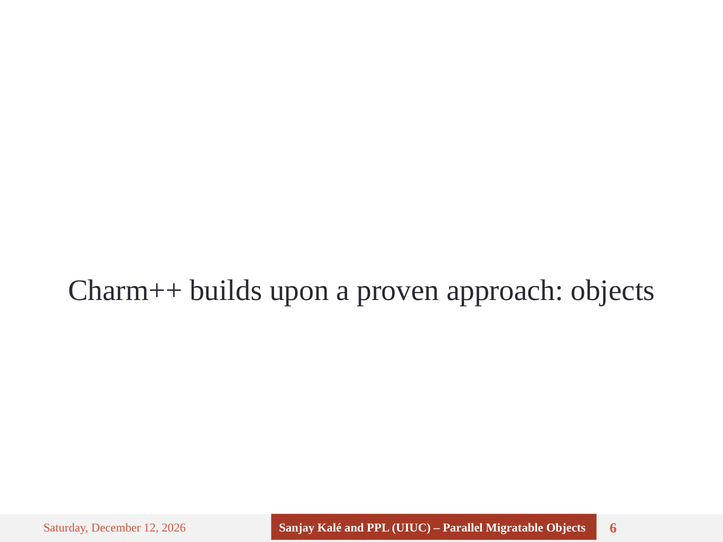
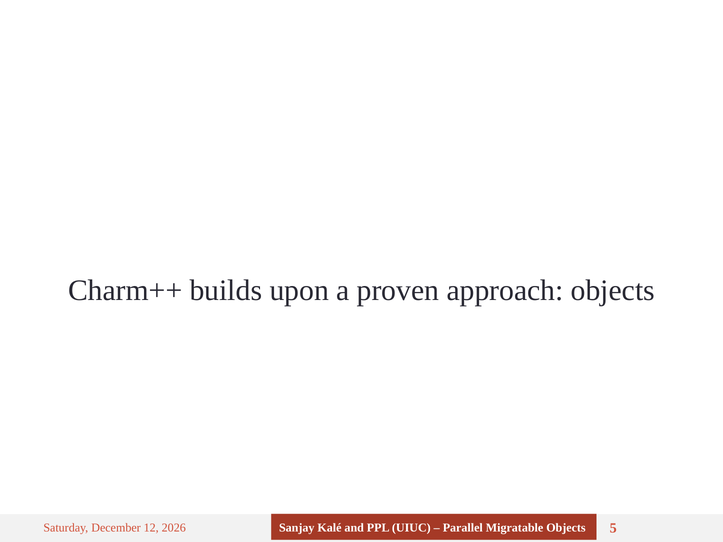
6: 6 -> 5
